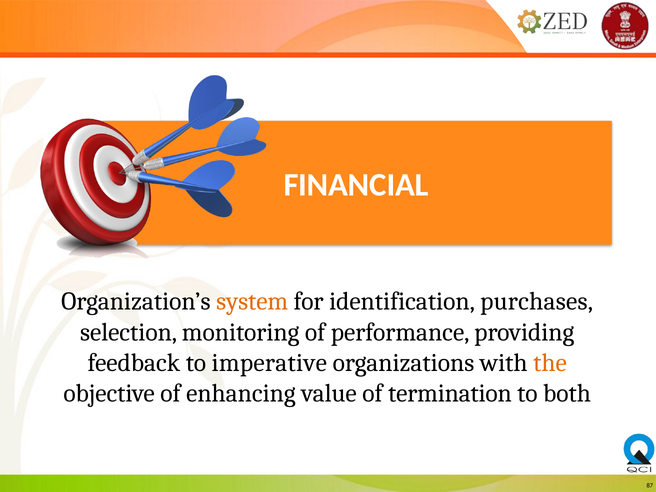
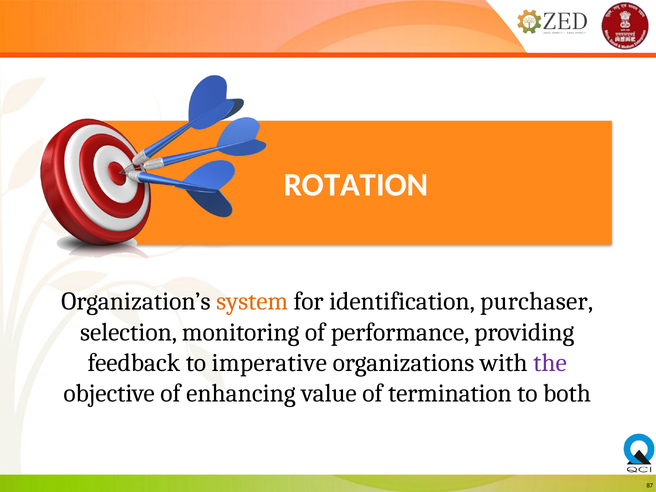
FINANCIAL: FINANCIAL -> ROTATION
purchases: purchases -> purchaser
the colour: orange -> purple
